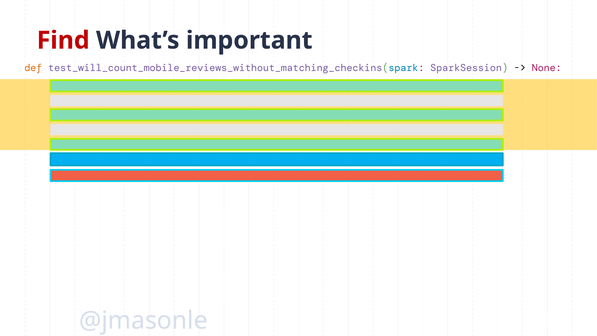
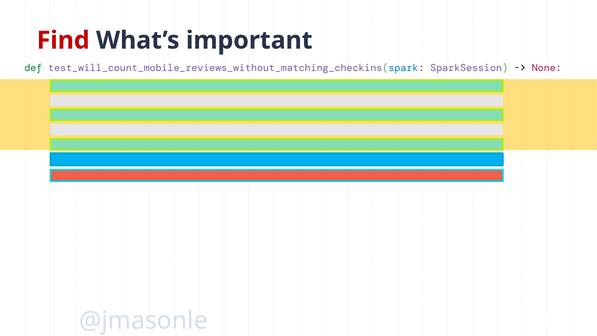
def colour: orange -> green
